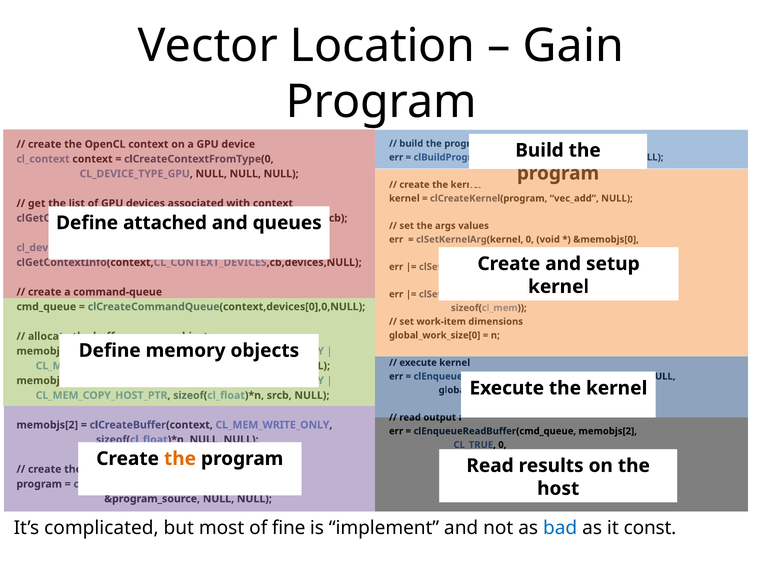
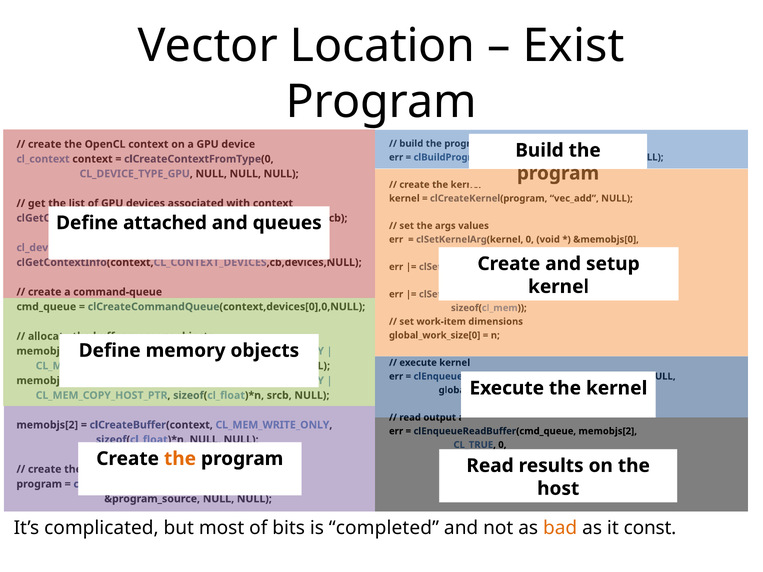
Gain: Gain -> Exist
fine: fine -> bits
implement: implement -> completed
bad colour: blue -> orange
